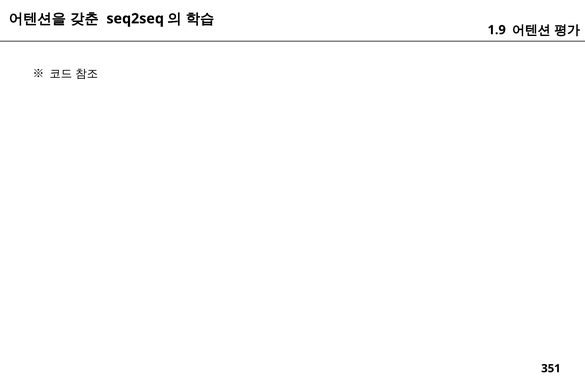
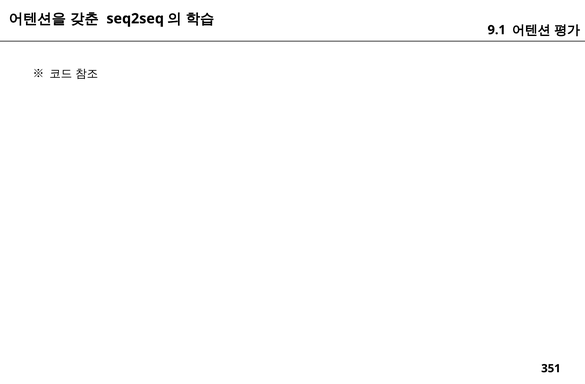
1.9: 1.9 -> 9.1
